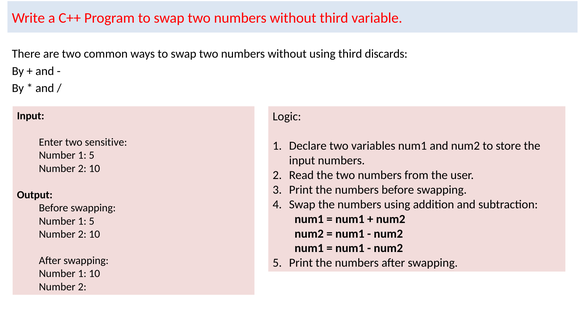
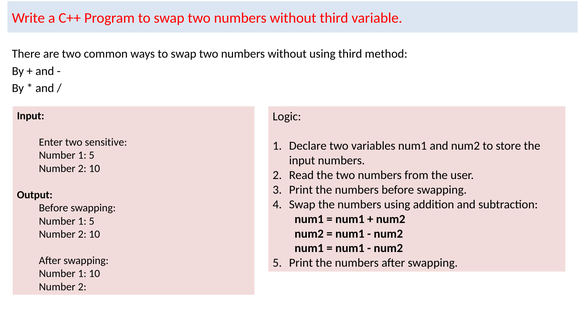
discards: discards -> method
